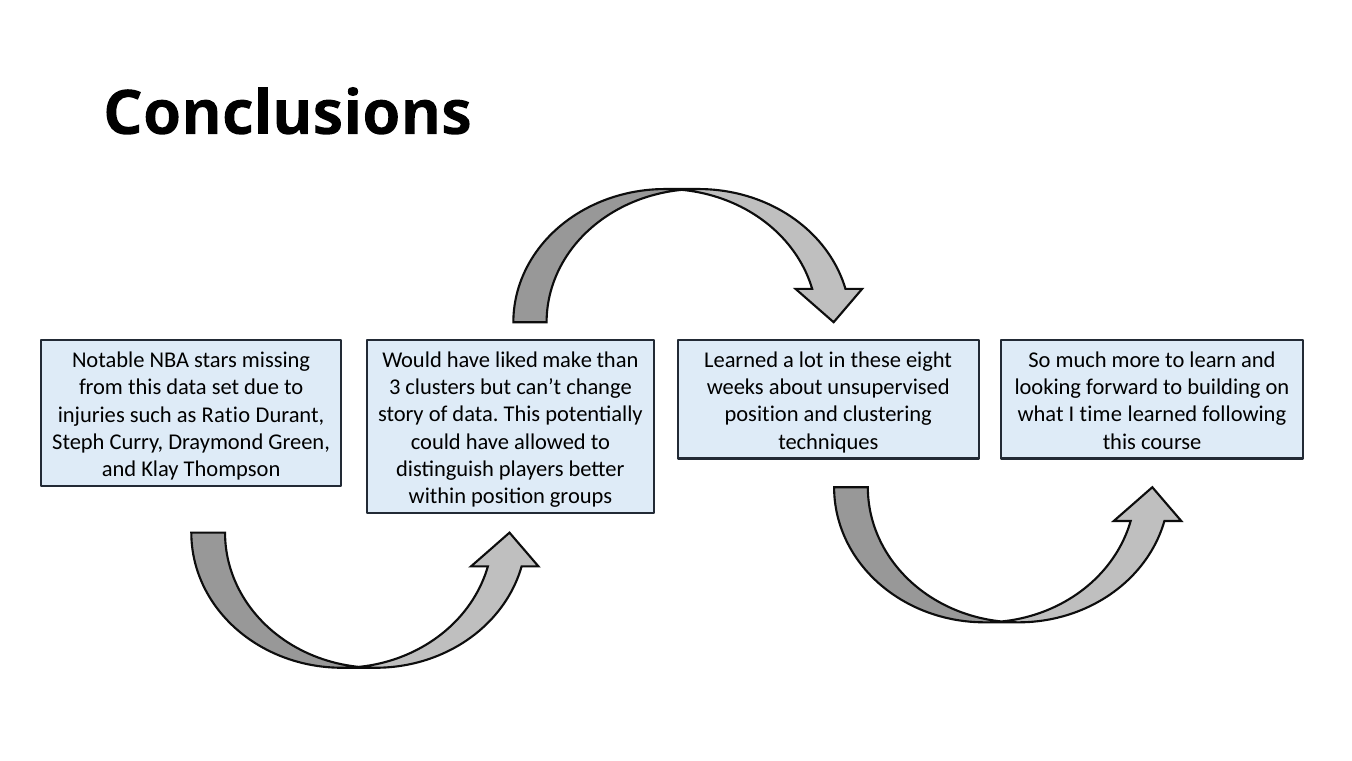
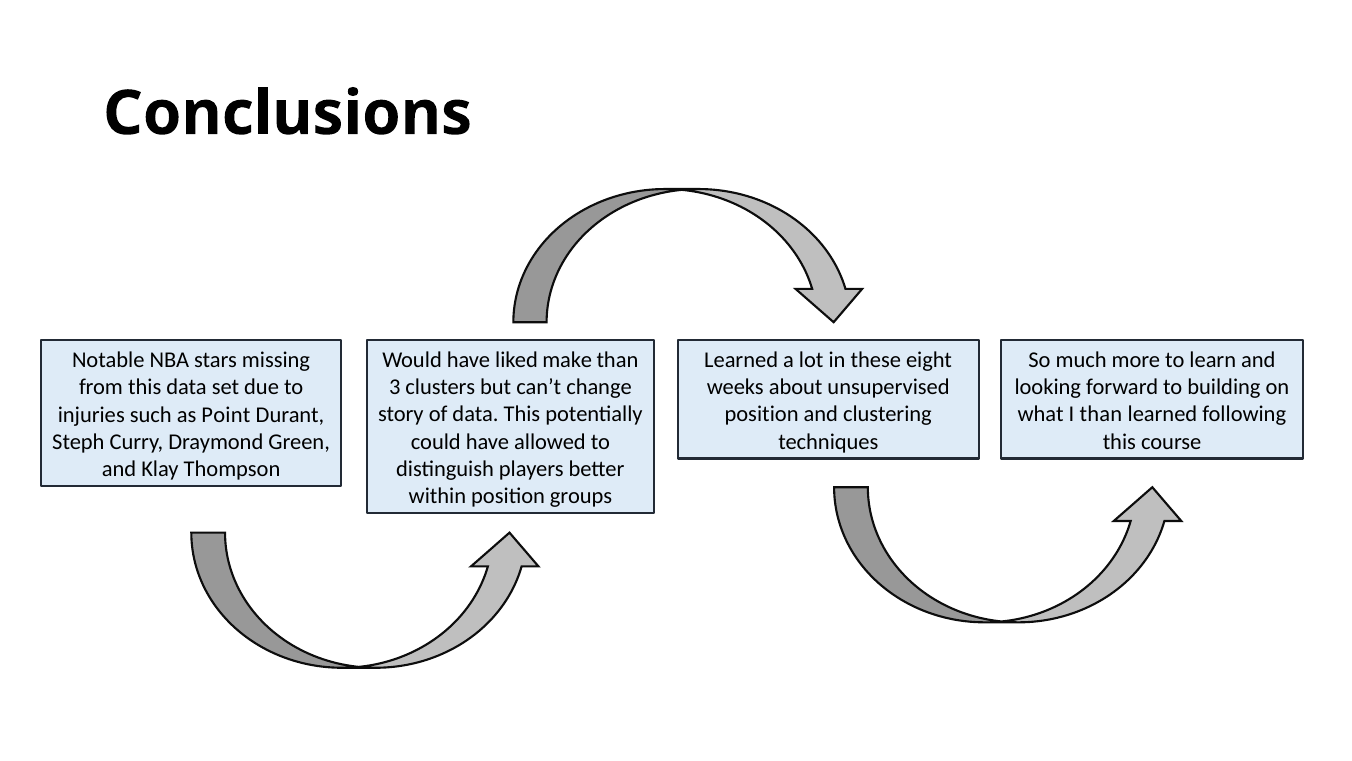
Ratio: Ratio -> Point
I time: time -> than
